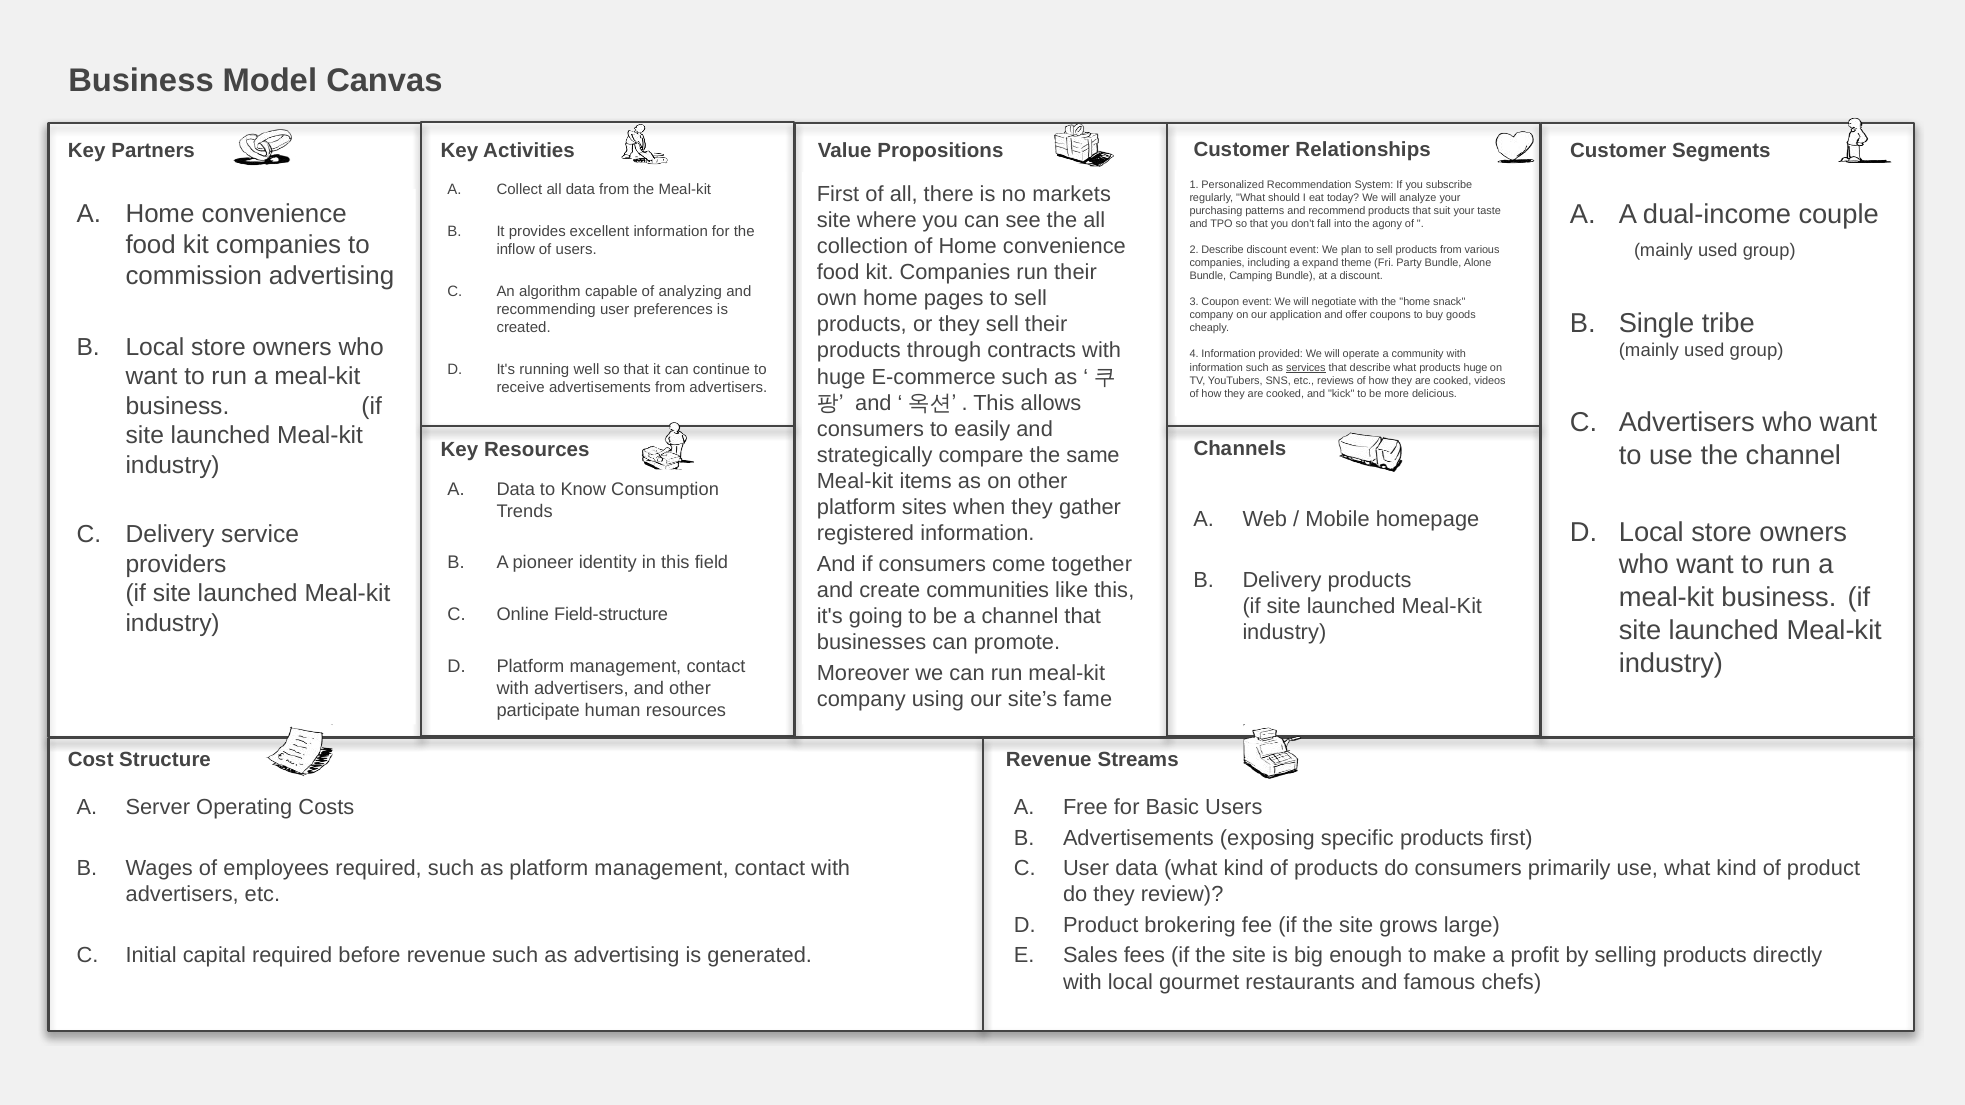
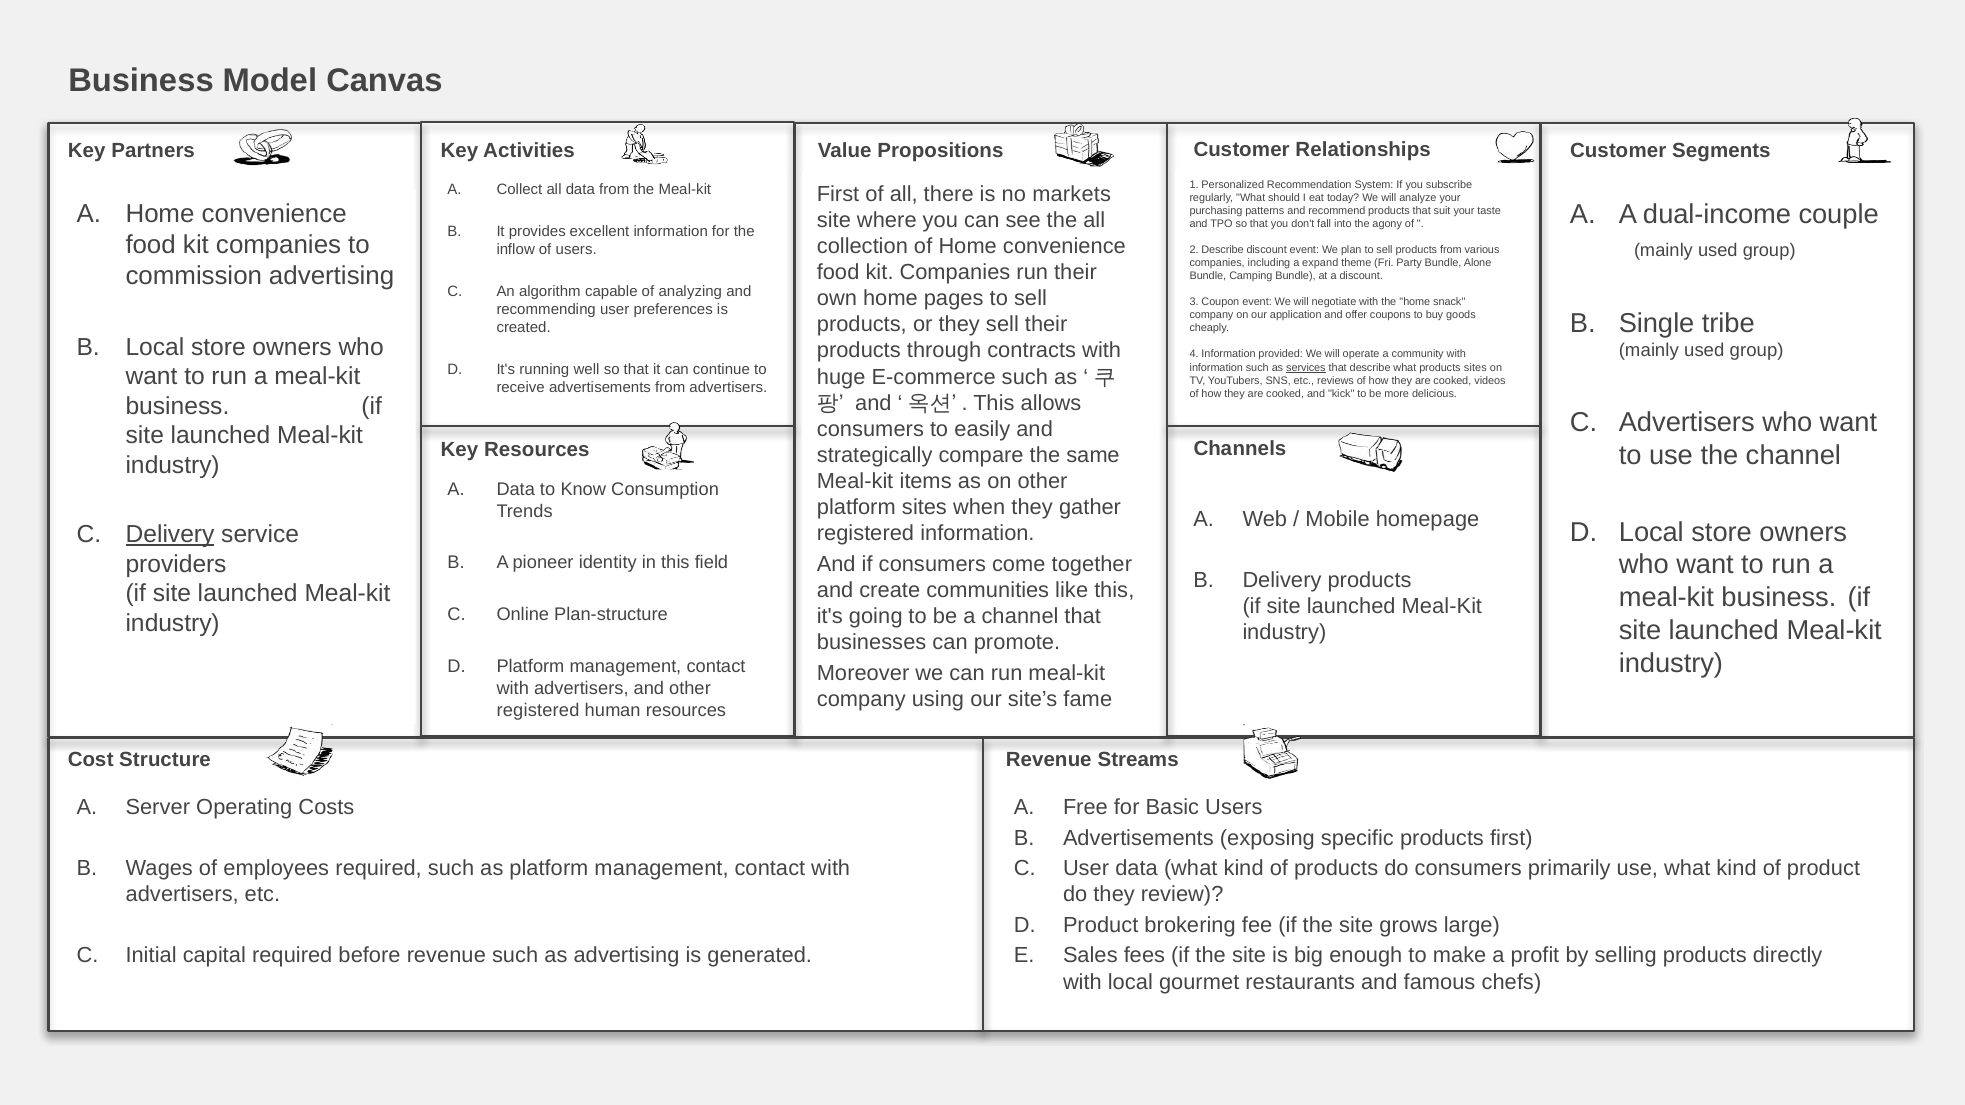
products huge: huge -> sites
Delivery at (170, 535) underline: none -> present
Field-structure: Field-structure -> Plan-structure
participate at (538, 711): participate -> registered
